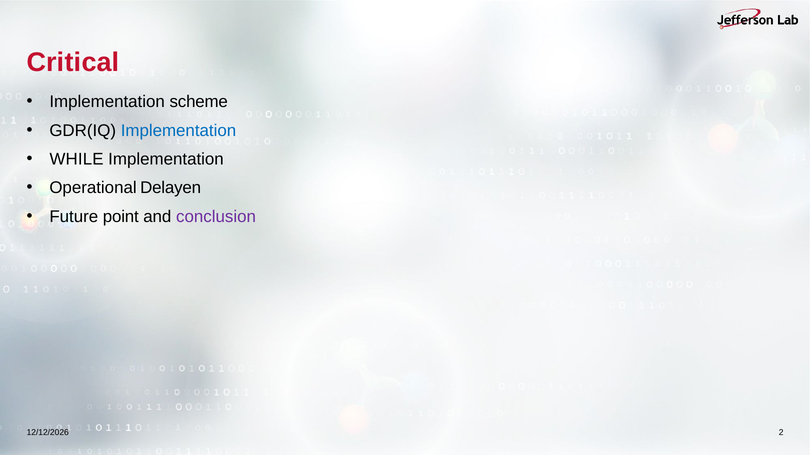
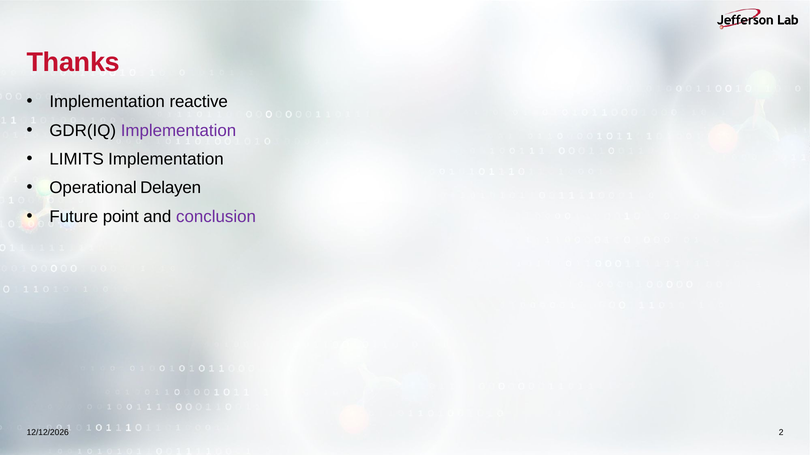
Critical: Critical -> Thanks
scheme: scheme -> reactive
Implementation at (178, 131) colour: blue -> purple
WHILE: WHILE -> LIMITS
